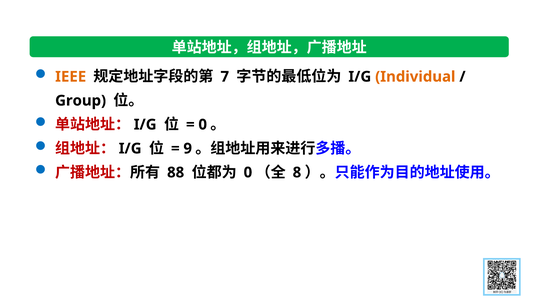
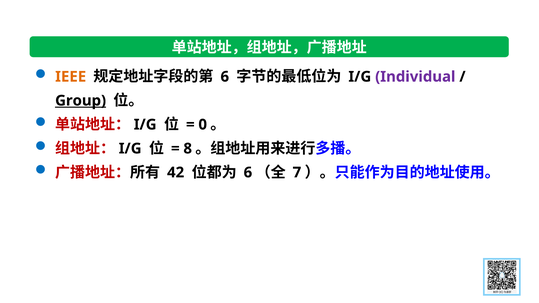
7 at (225, 77): 7 -> 6
Individual colour: orange -> purple
Group underline: none -> present
9: 9 -> 8
88: 88 -> 42
0 at (248, 173): 0 -> 6
8: 8 -> 7
